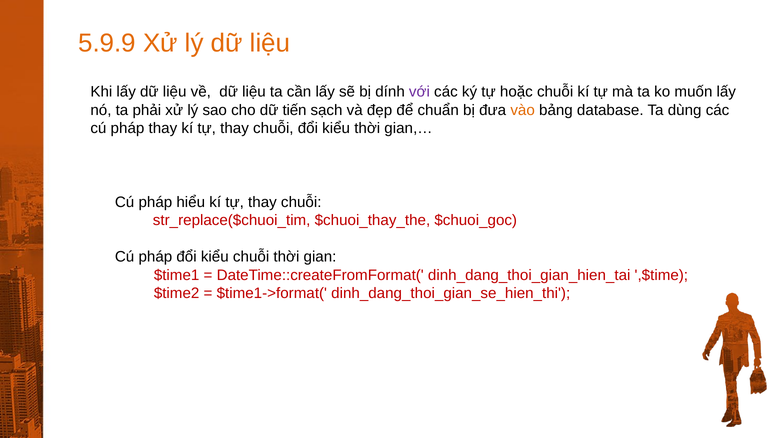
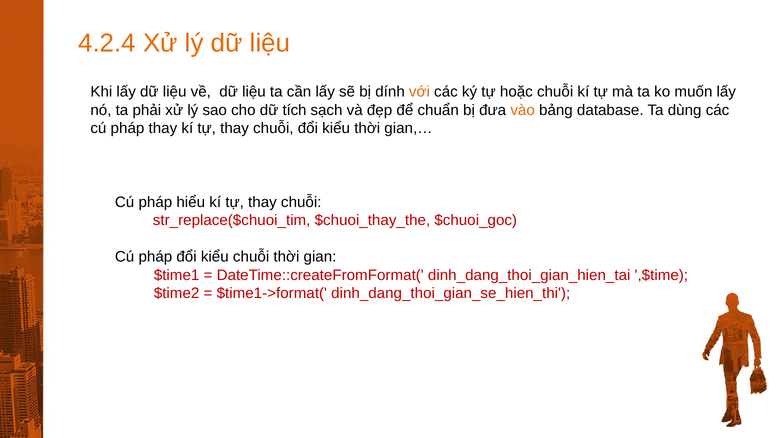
5.9.9: 5.9.9 -> 4.2.4
với colour: purple -> orange
tiến: tiến -> tích
